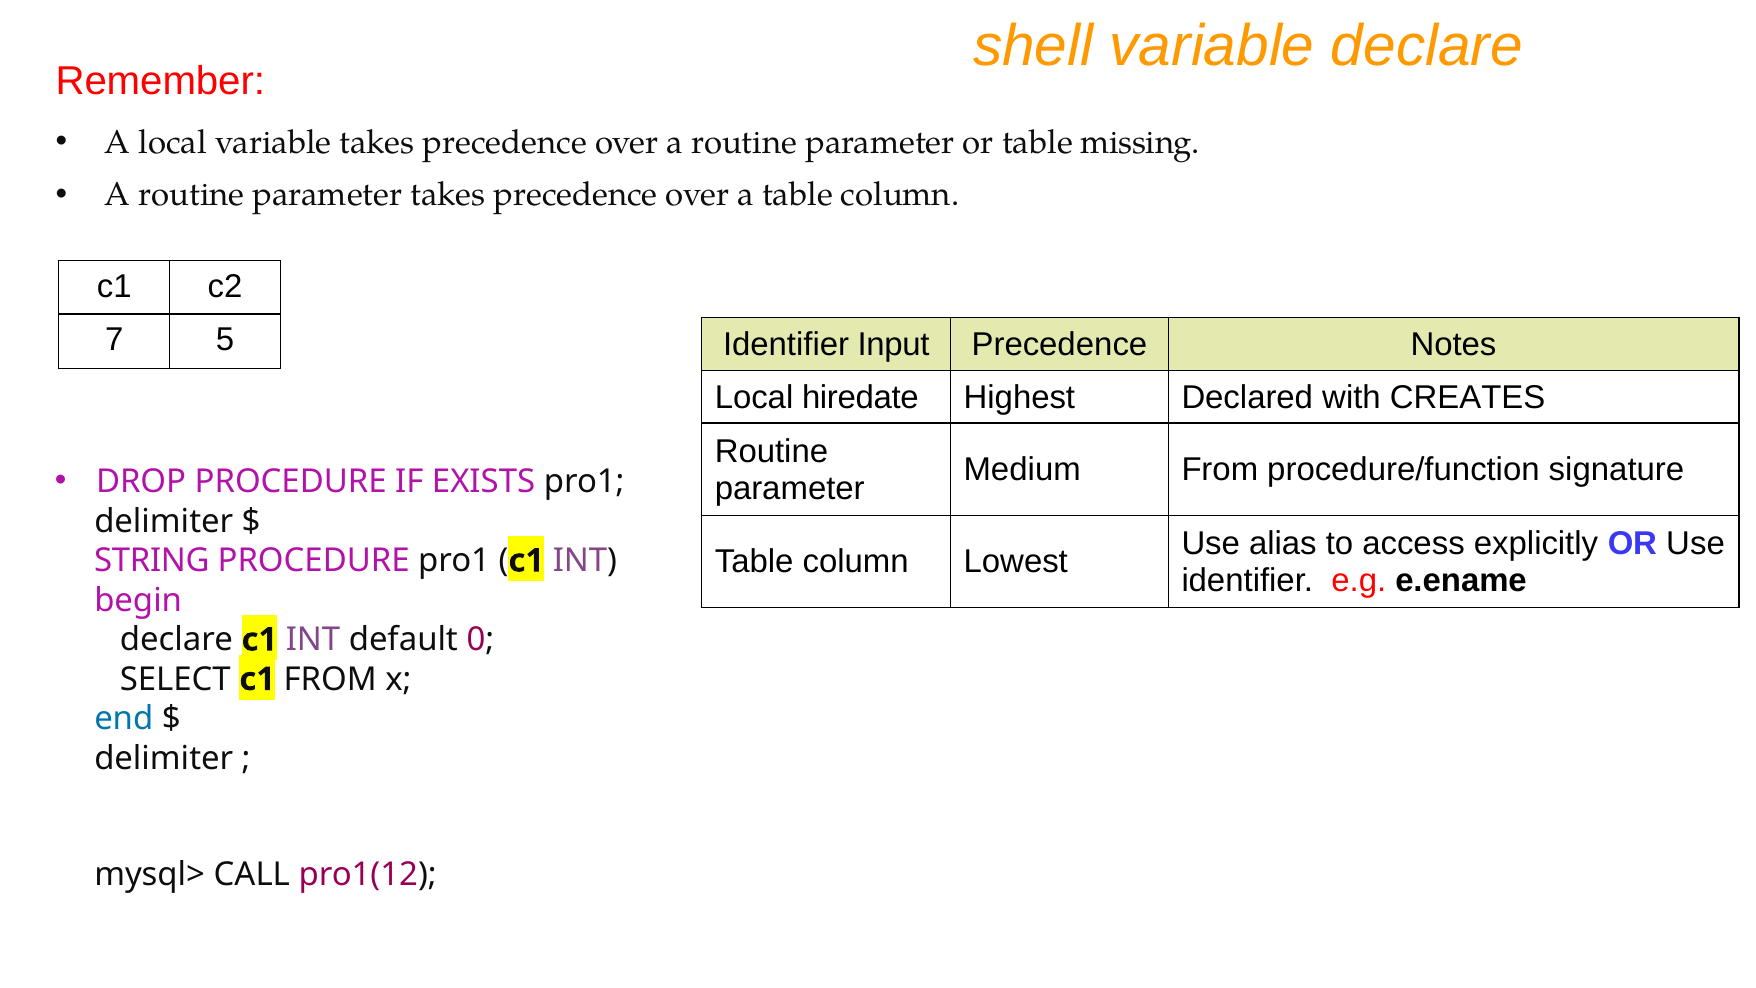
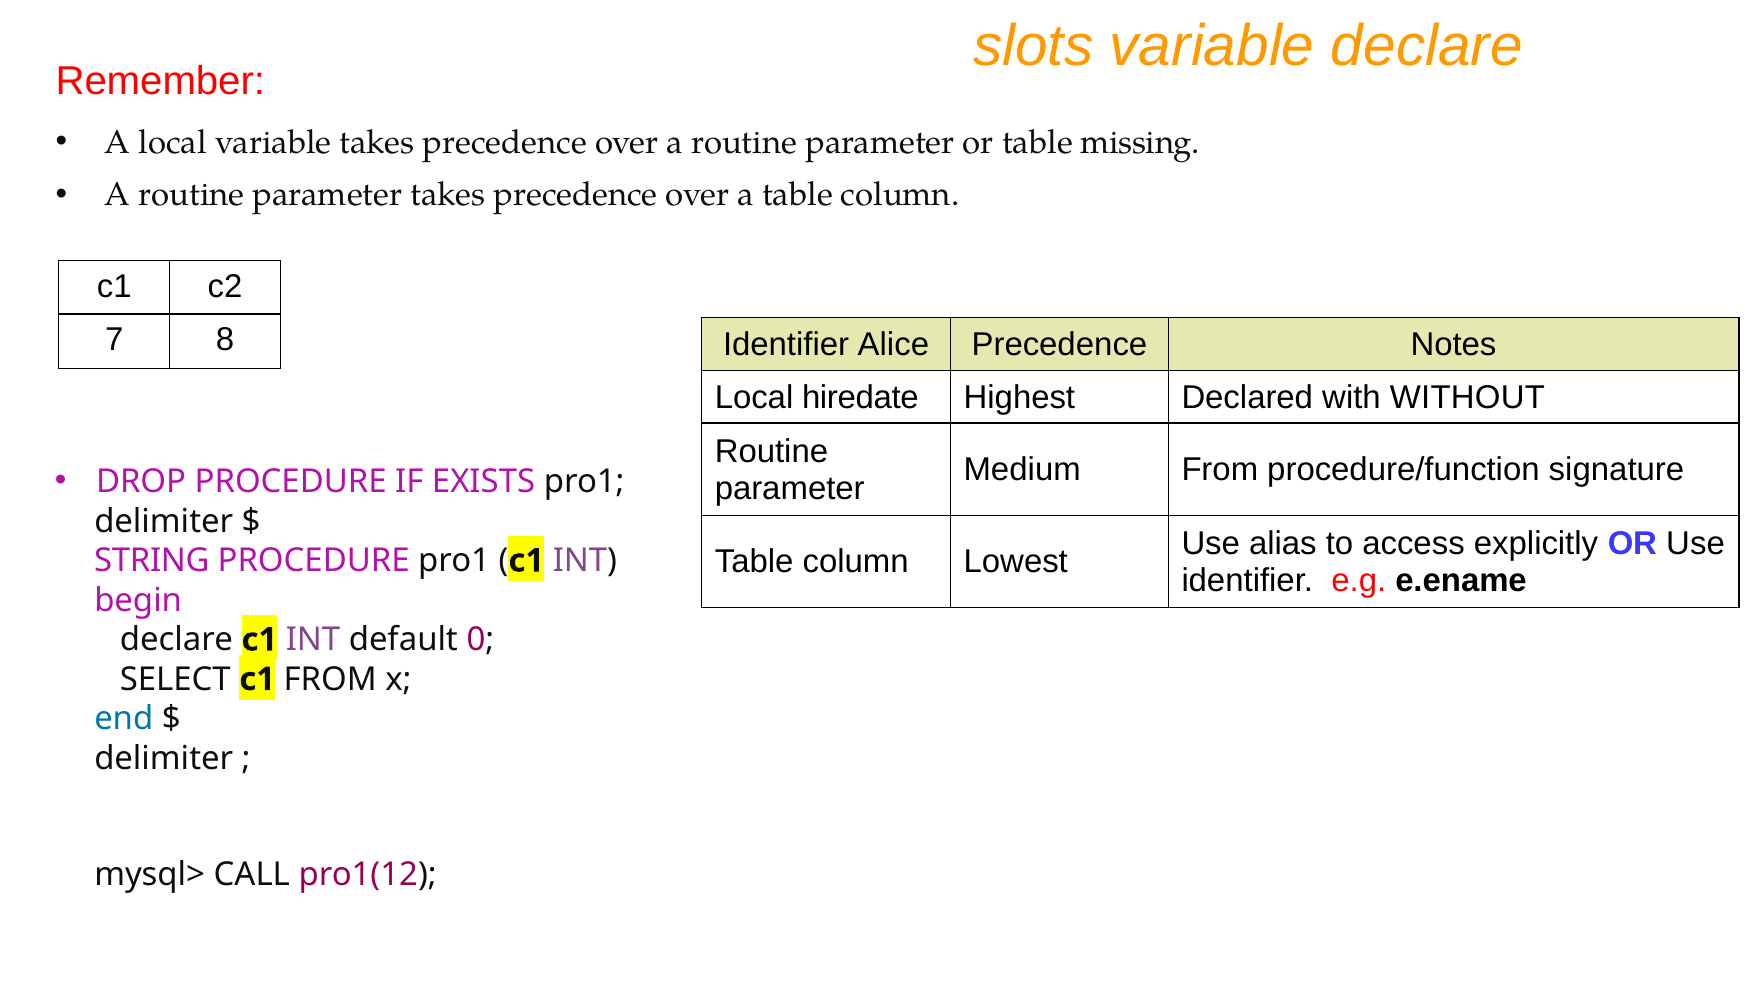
shell: shell -> slots
5: 5 -> 8
Input: Input -> Alice
CREATES: CREATES -> WITHOUT
